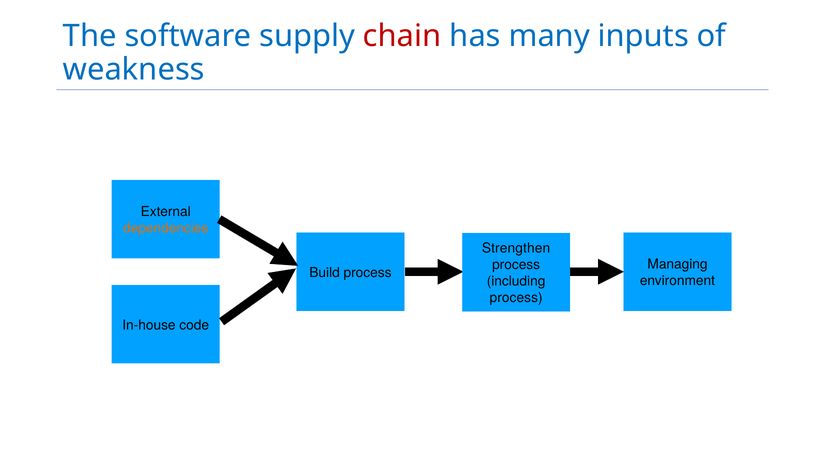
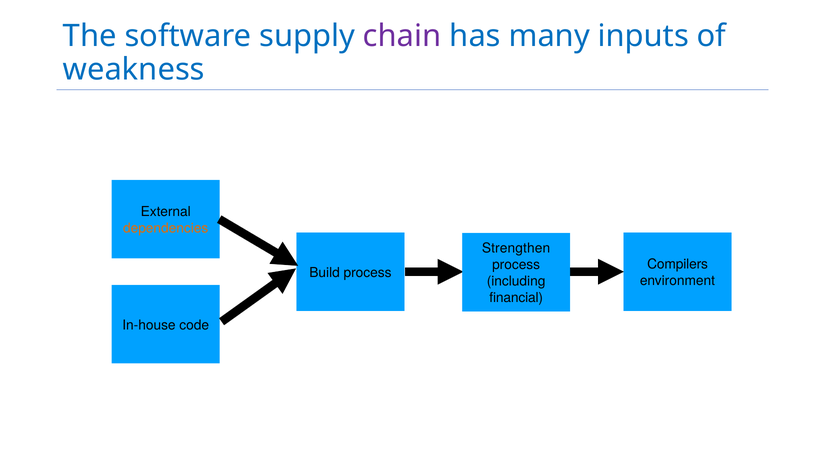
chain colour: red -> purple
Managing: Managing -> Compilers
process at (516, 298): process -> financial
